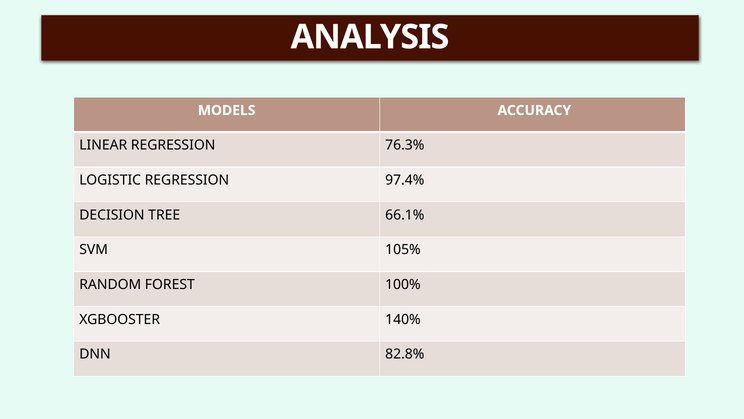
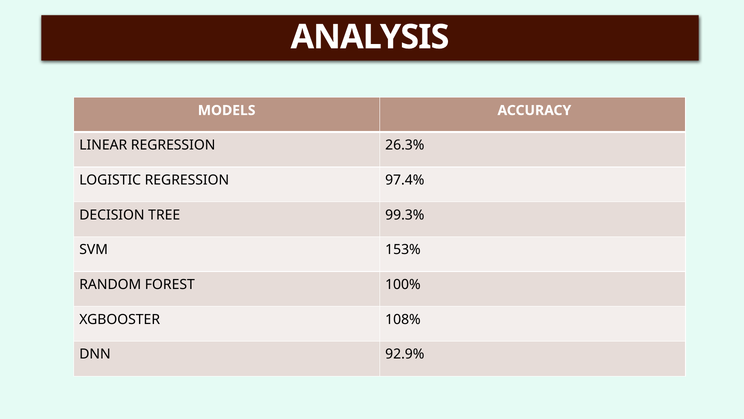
76.3%: 76.3% -> 26.3%
66.1%: 66.1% -> 99.3%
105%: 105% -> 153%
140%: 140% -> 108%
82.8%: 82.8% -> 92.9%
